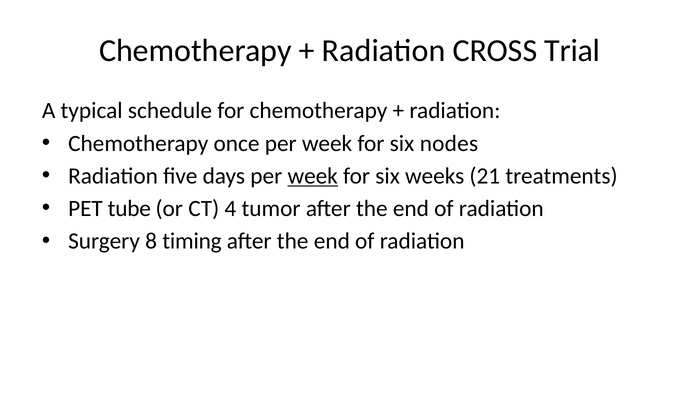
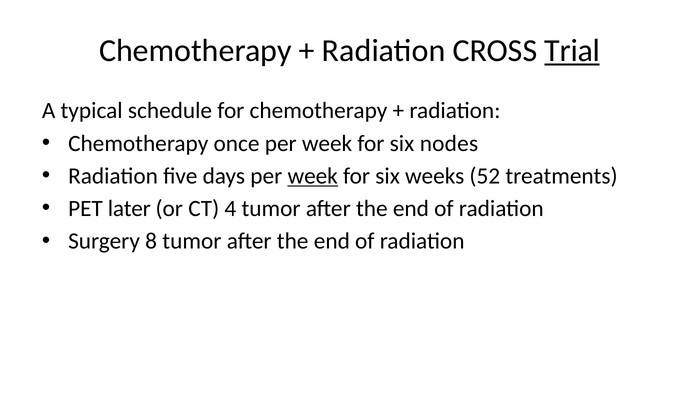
Trial underline: none -> present
21: 21 -> 52
tube: tube -> later
8 timing: timing -> tumor
